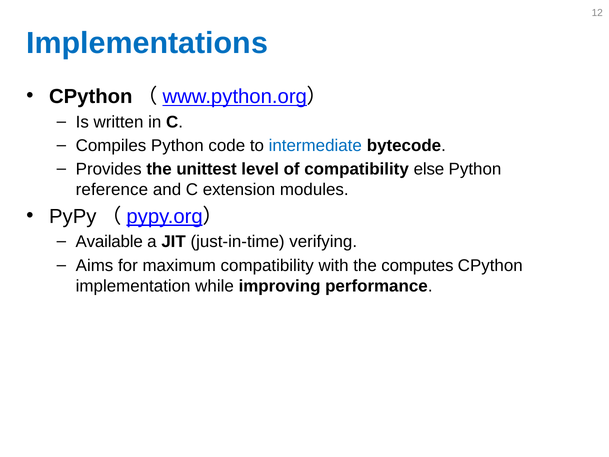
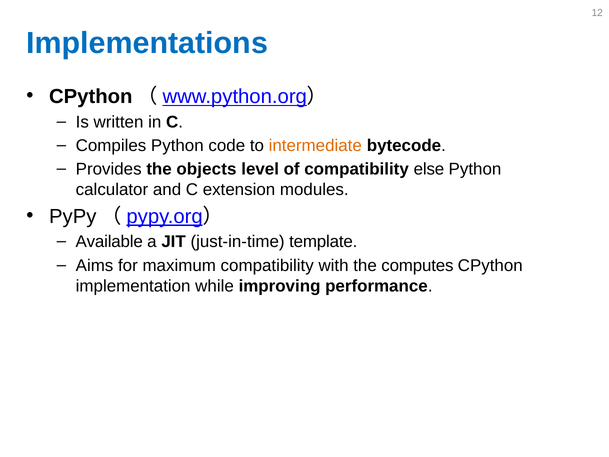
intermediate colour: blue -> orange
unittest: unittest -> objects
reference: reference -> calculator
verifying: verifying -> template
